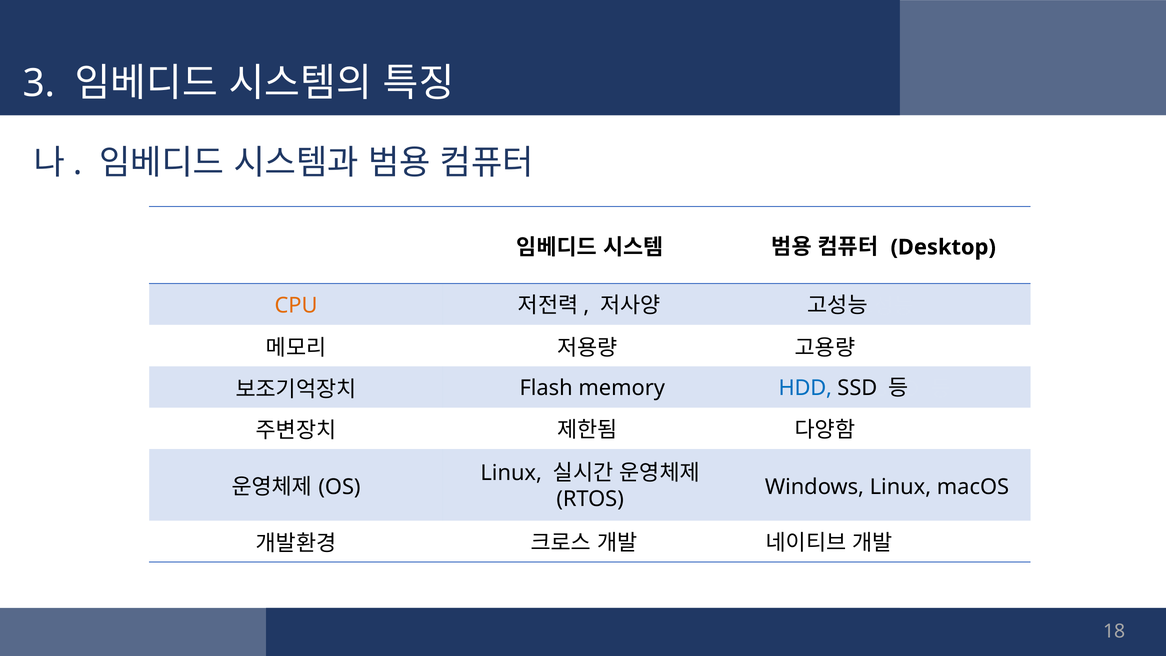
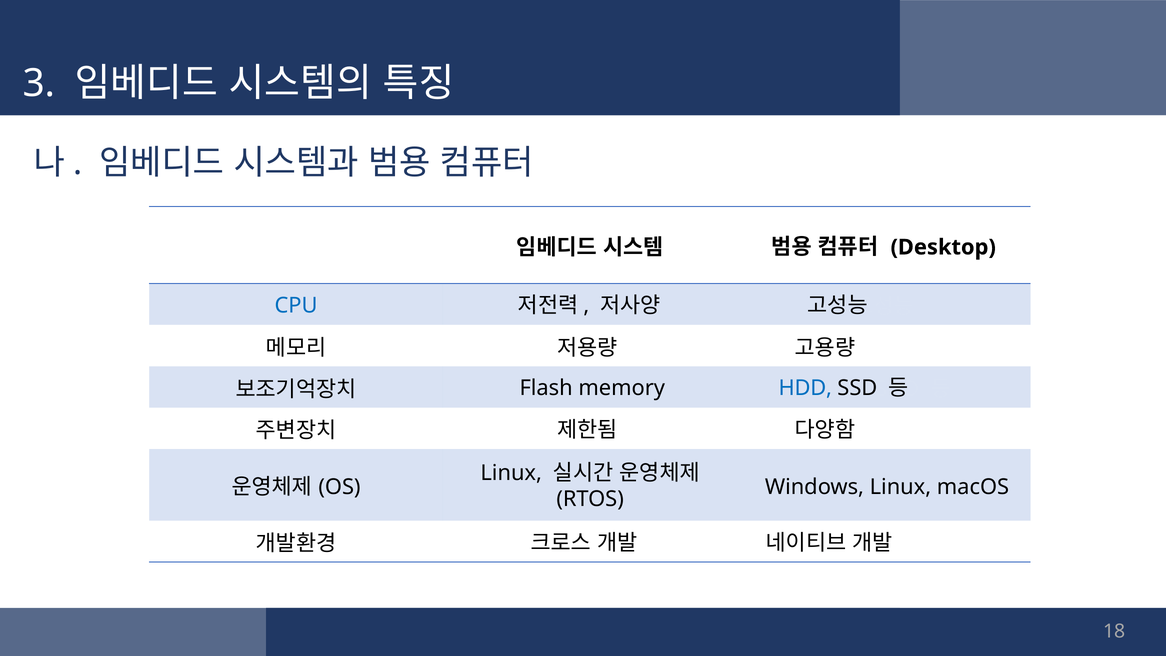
CPU colour: orange -> blue
